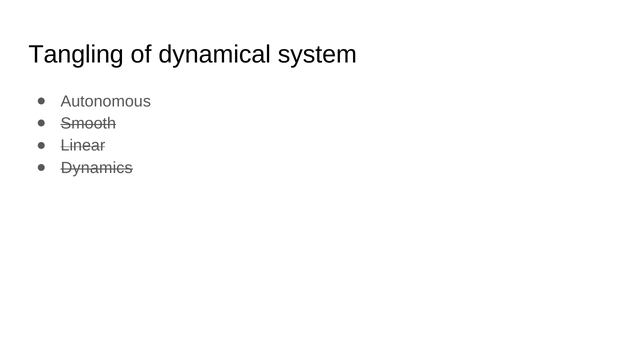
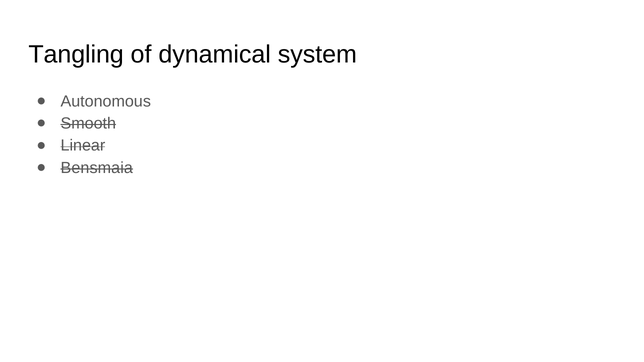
Dynamics: Dynamics -> Bensmaia
